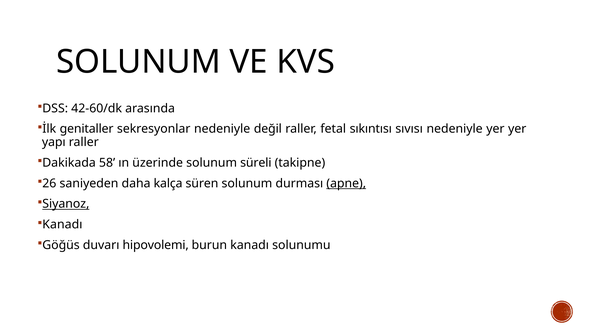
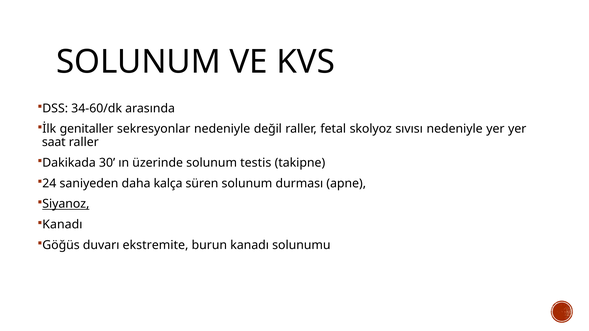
42-60/dk: 42-60/dk -> 34-60/dk
sıkıntısı: sıkıntısı -> skolyoz
yapı: yapı -> saat
58: 58 -> 30
süreli: süreli -> testis
26: 26 -> 24
apne underline: present -> none
hipovolemi: hipovolemi -> ekstremite
